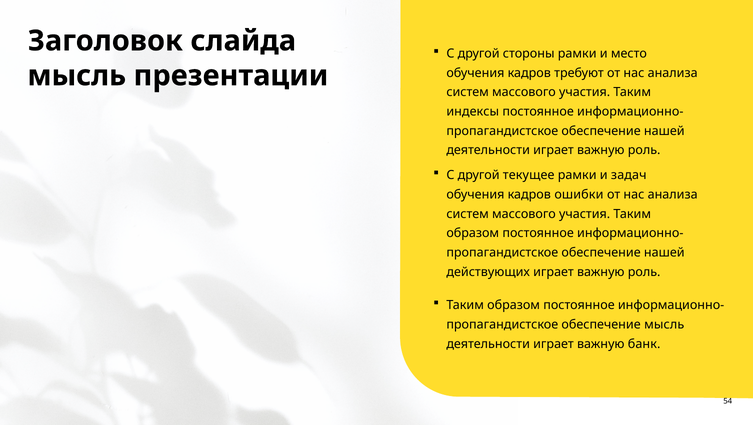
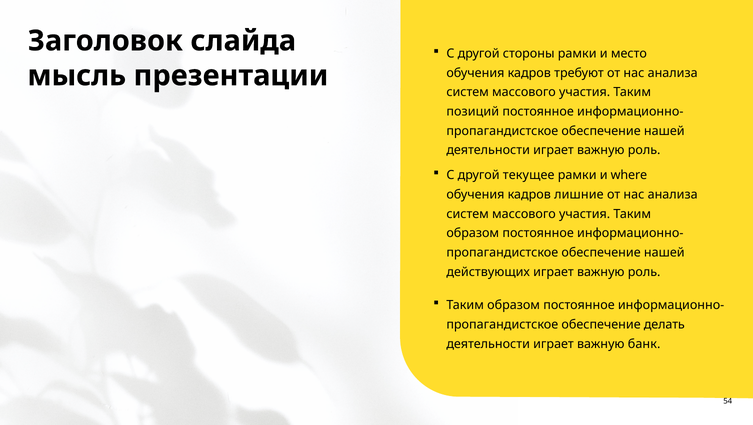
индексы: индексы -> позиций
задач: задач -> where
ошибки: ошибки -> лишние
обеспечение мысль: мысль -> делать
